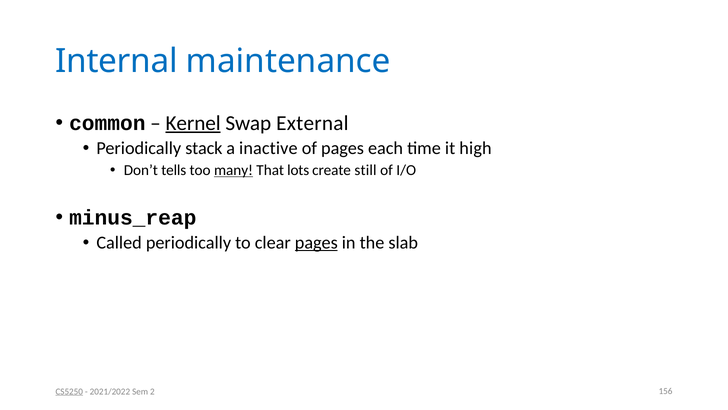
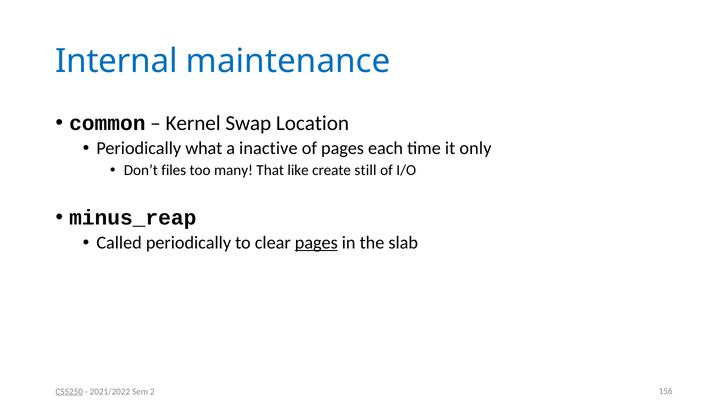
Kernel underline: present -> none
External: External -> Location
stack: stack -> what
high: high -> only
tells: tells -> files
many underline: present -> none
lots: lots -> like
